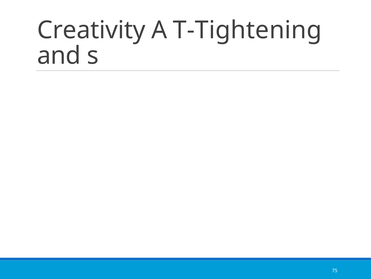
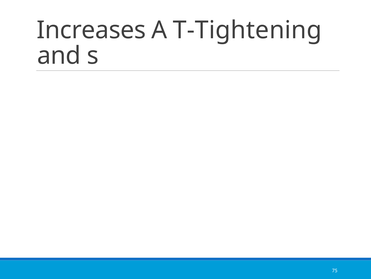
Creativity: Creativity -> Increases
